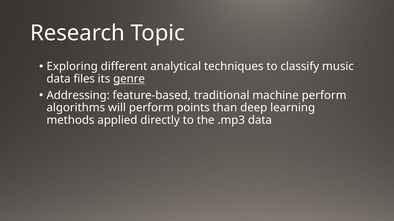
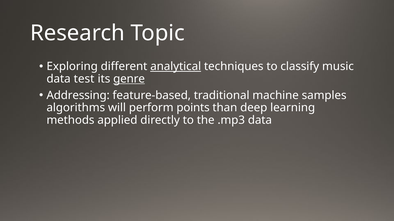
analytical underline: none -> present
files: files -> test
machine perform: perform -> samples
